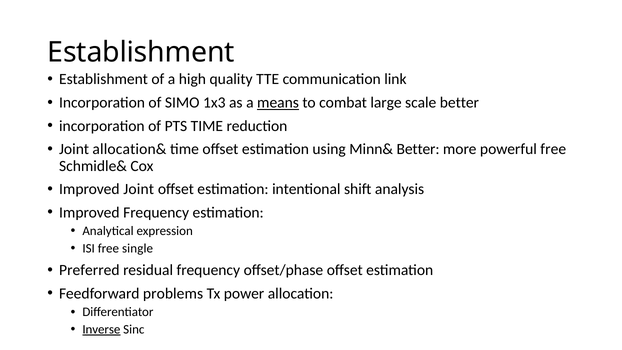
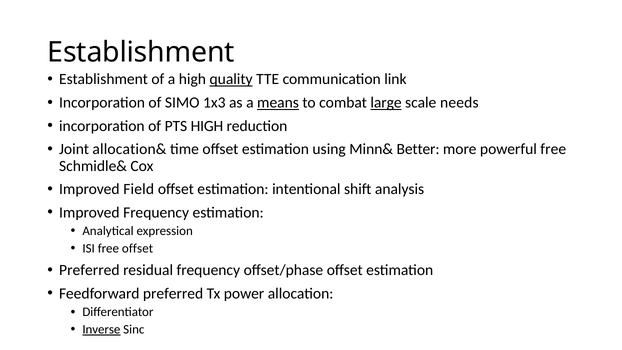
quality underline: none -> present
large underline: none -> present
scale better: better -> needs
PTS TIME: TIME -> HIGH
Improved Joint: Joint -> Field
free single: single -> offset
Feedforward problems: problems -> preferred
